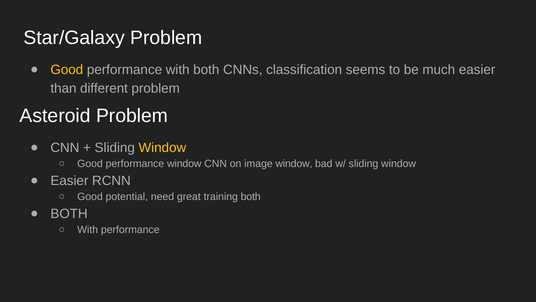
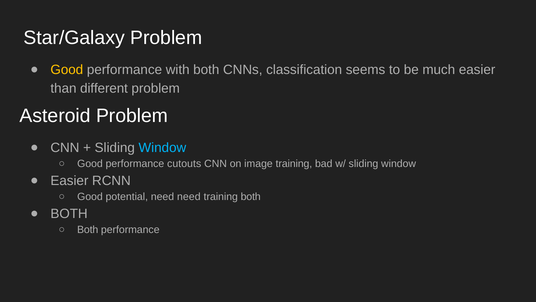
Window at (162, 148) colour: yellow -> light blue
performance window: window -> cutouts
image window: window -> training
need great: great -> need
With at (88, 229): With -> Both
